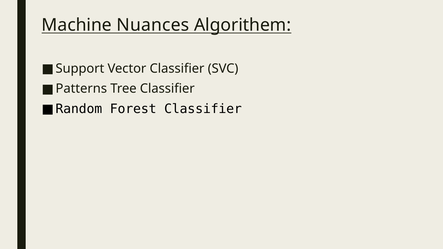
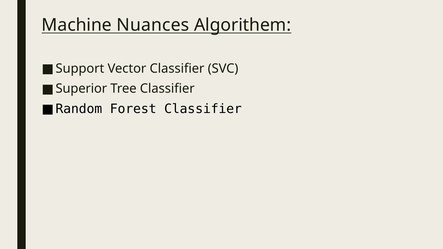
Patterns: Patterns -> Superior
